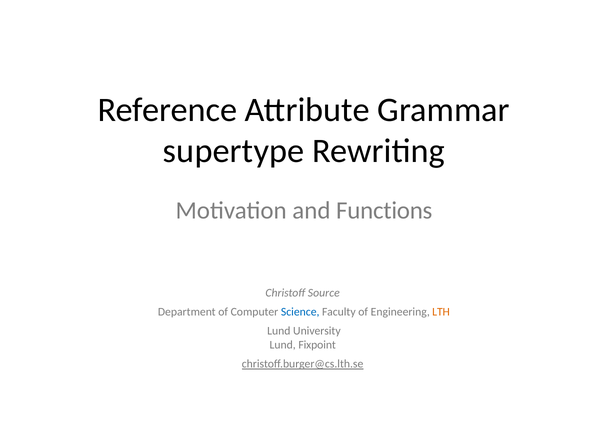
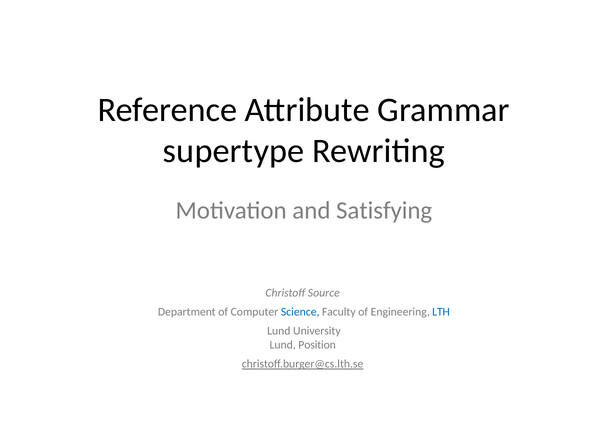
Functions: Functions -> Satisfying
LTH colour: orange -> blue
Fixpoint: Fixpoint -> Position
